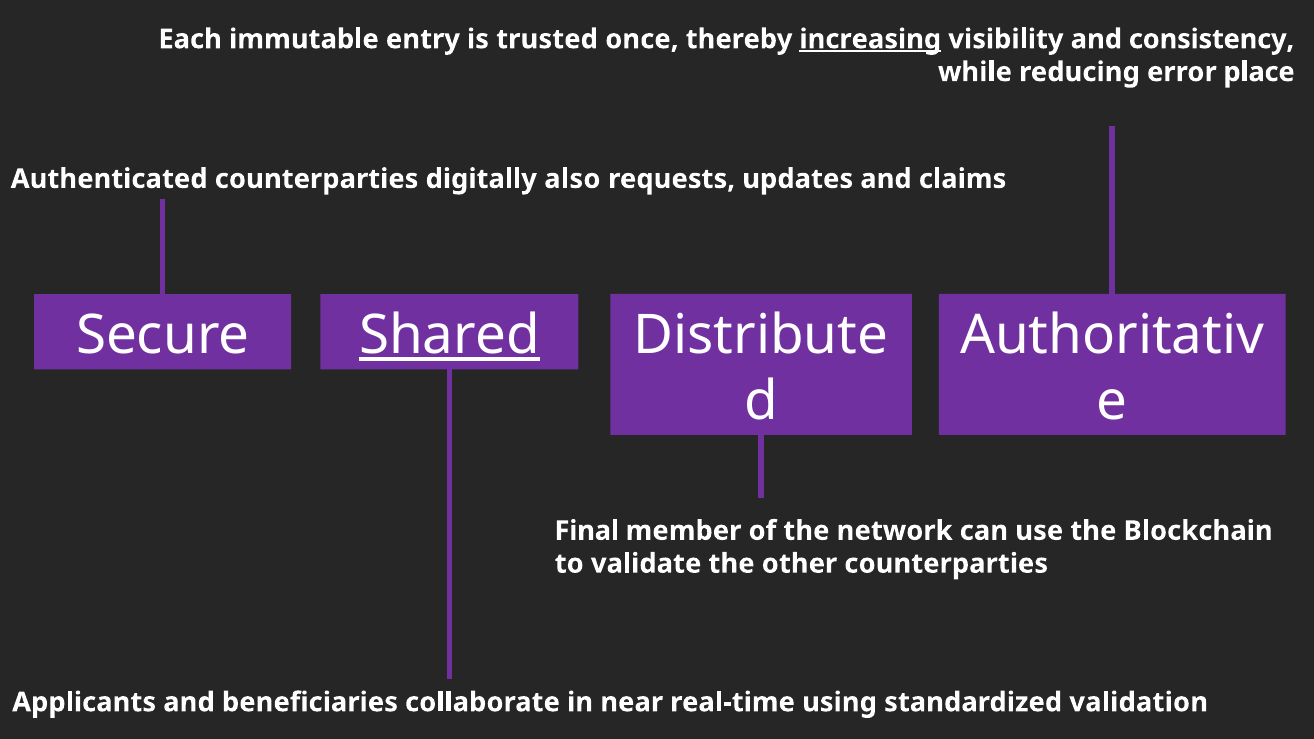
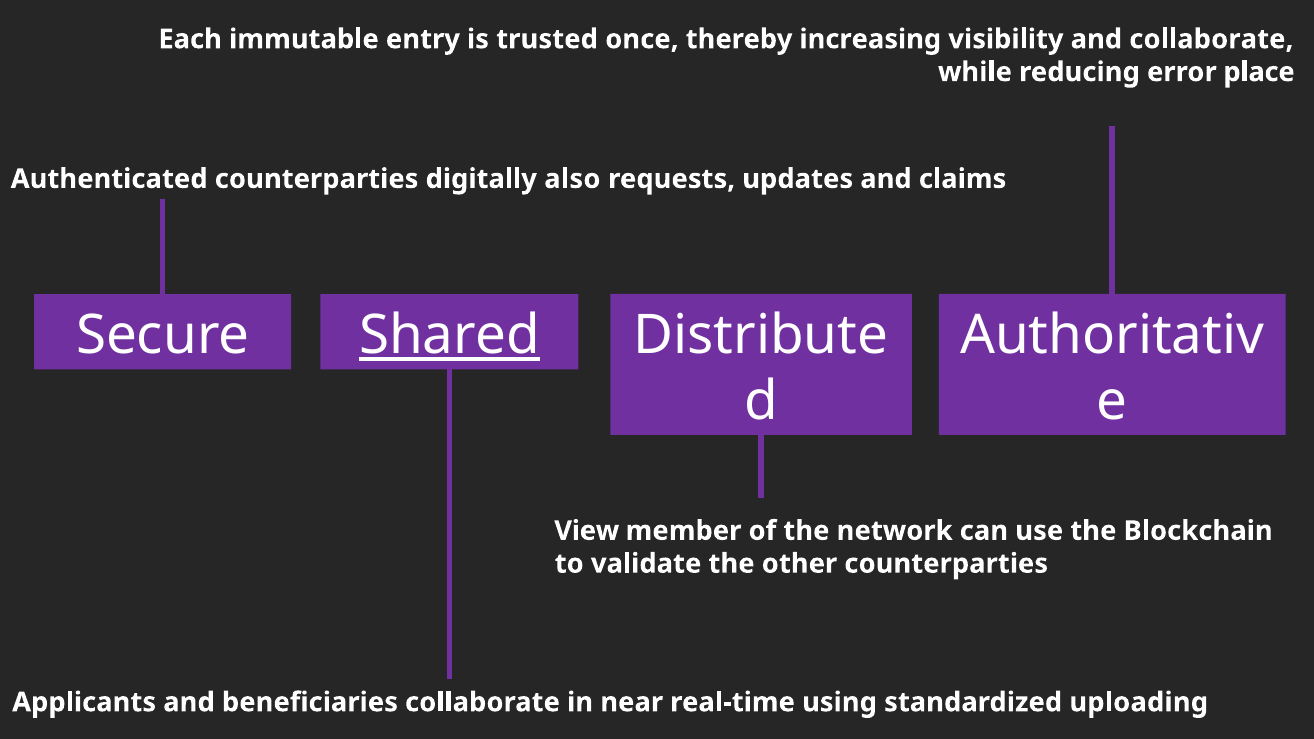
increasing underline: present -> none
and consistency: consistency -> collaborate
Final: Final -> View
validation: validation -> uploading
